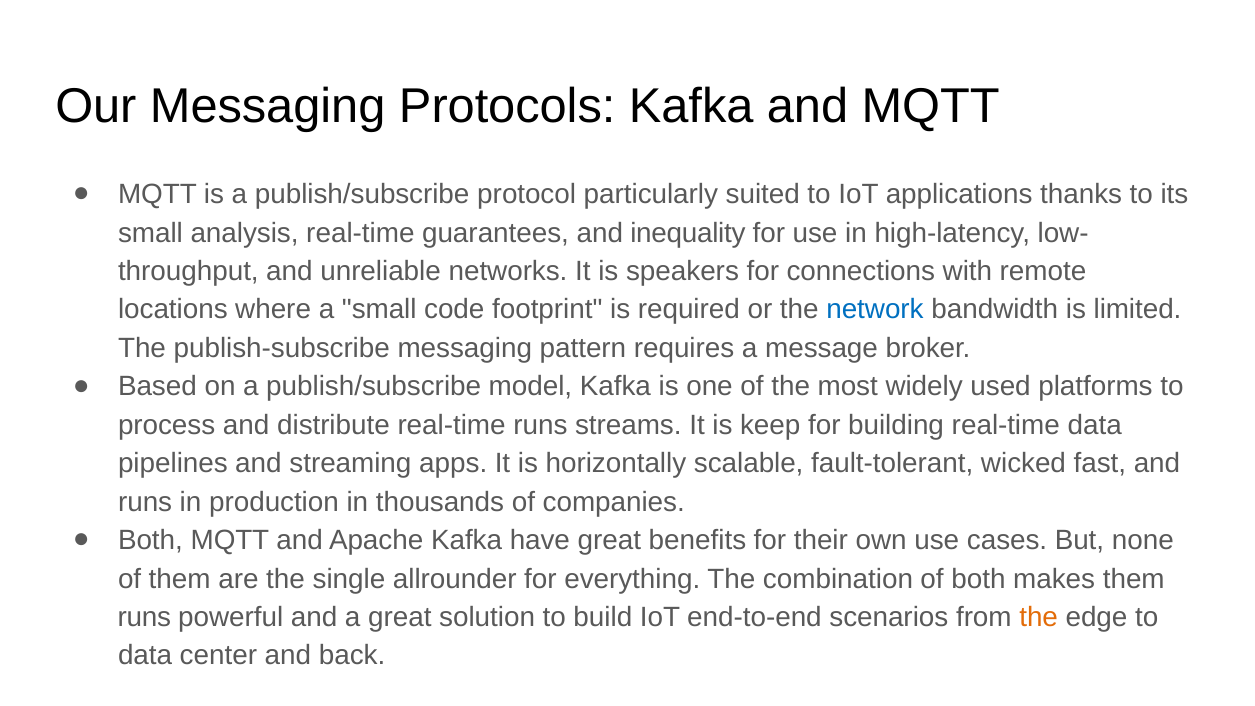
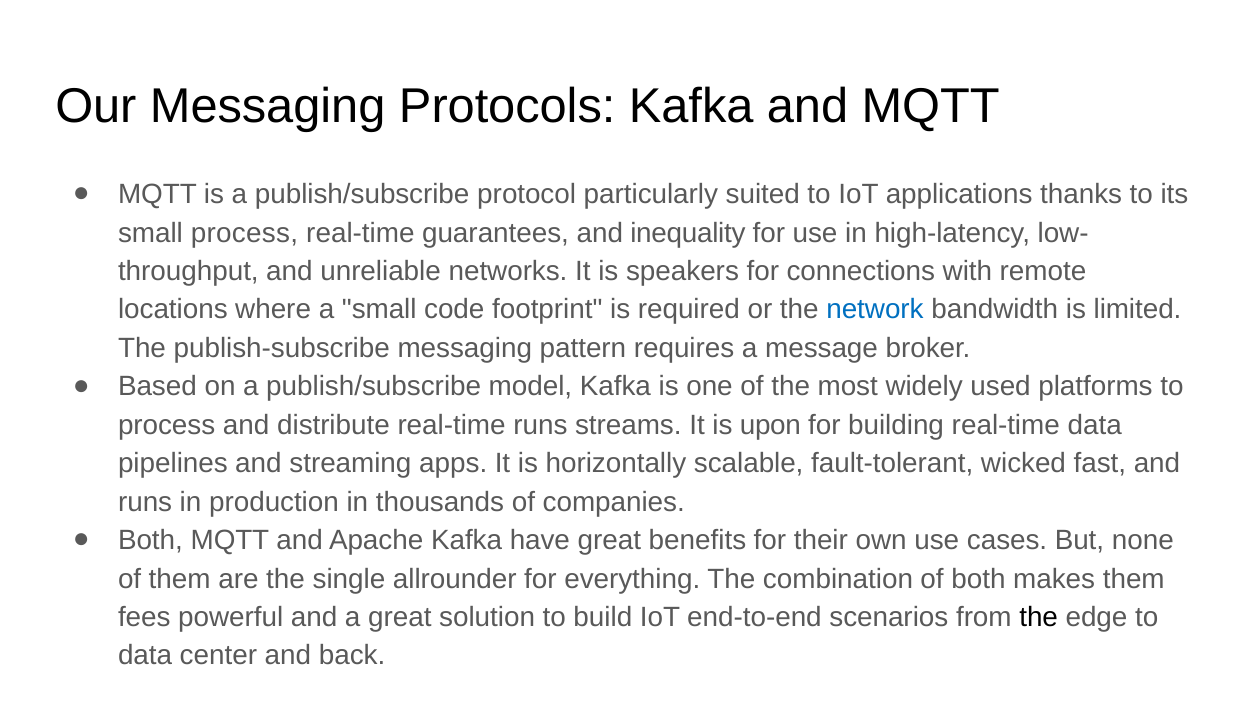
small analysis: analysis -> process
keep: keep -> upon
runs at (144, 617): runs -> fees
the at (1039, 617) colour: orange -> black
